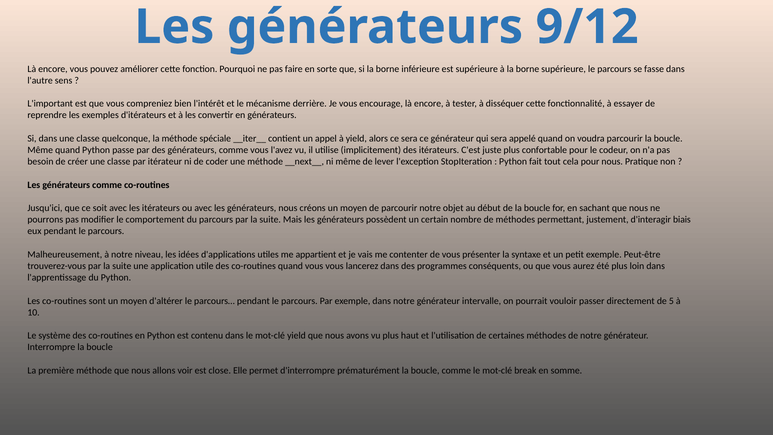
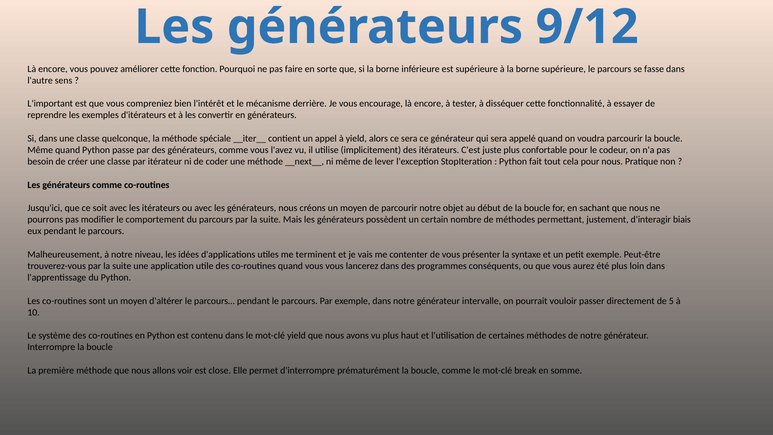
appartient: appartient -> terminent
